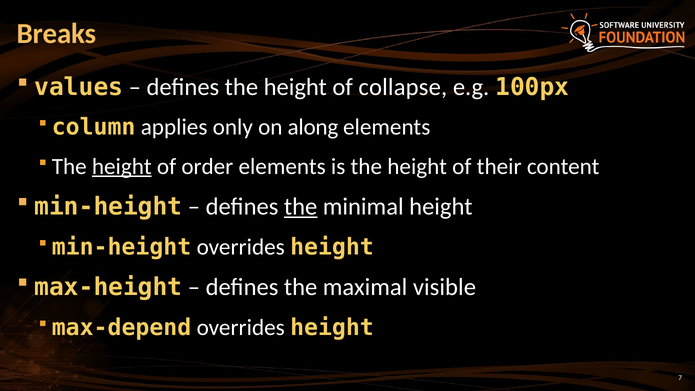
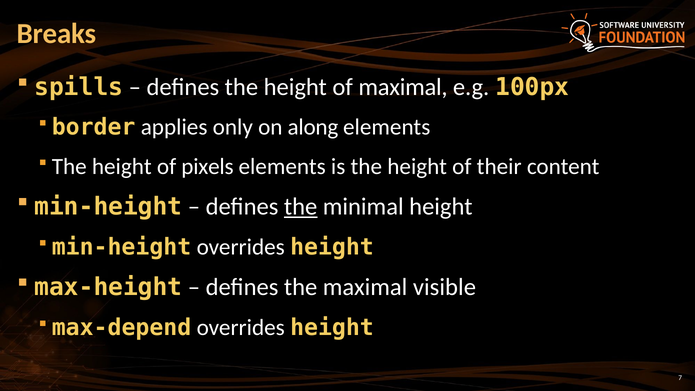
values: values -> spills
of collapse: collapse -> maximal
column: column -> border
height at (122, 166) underline: present -> none
order: order -> pixels
